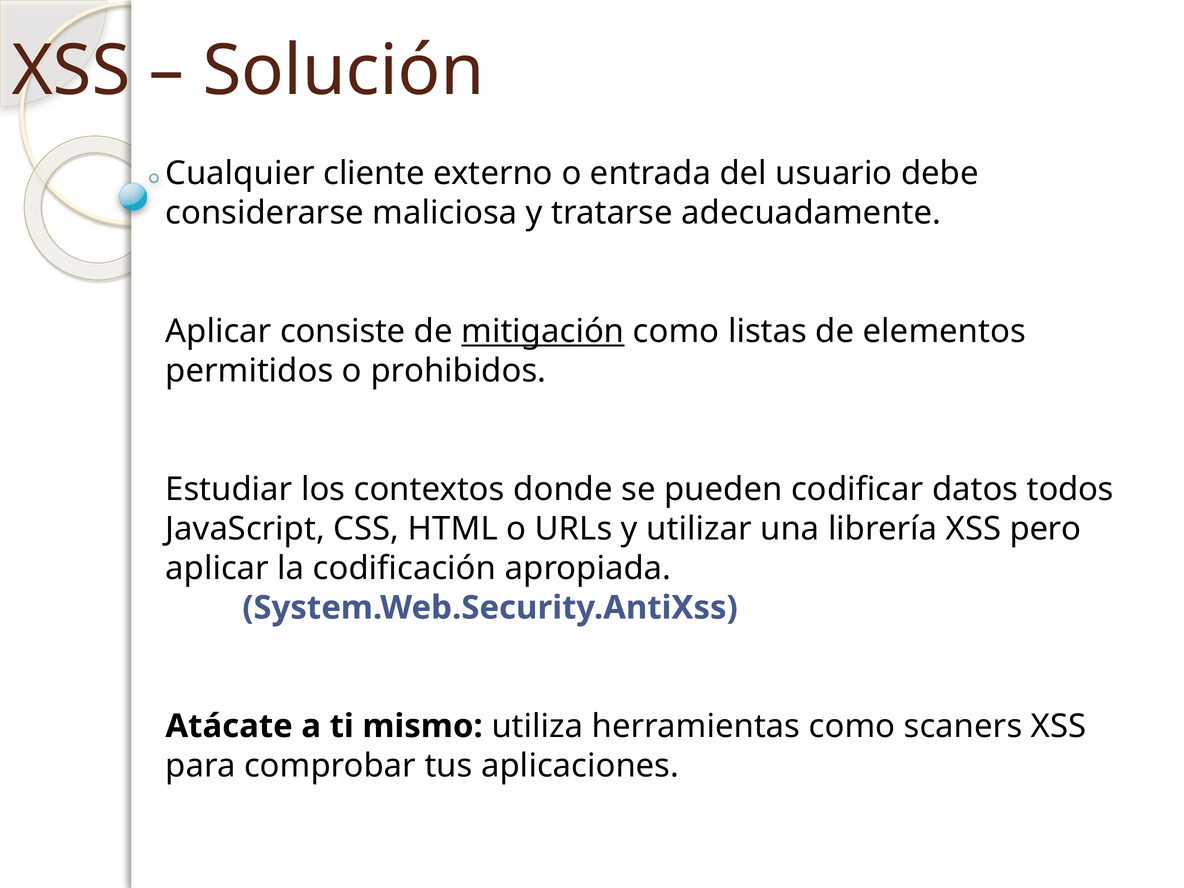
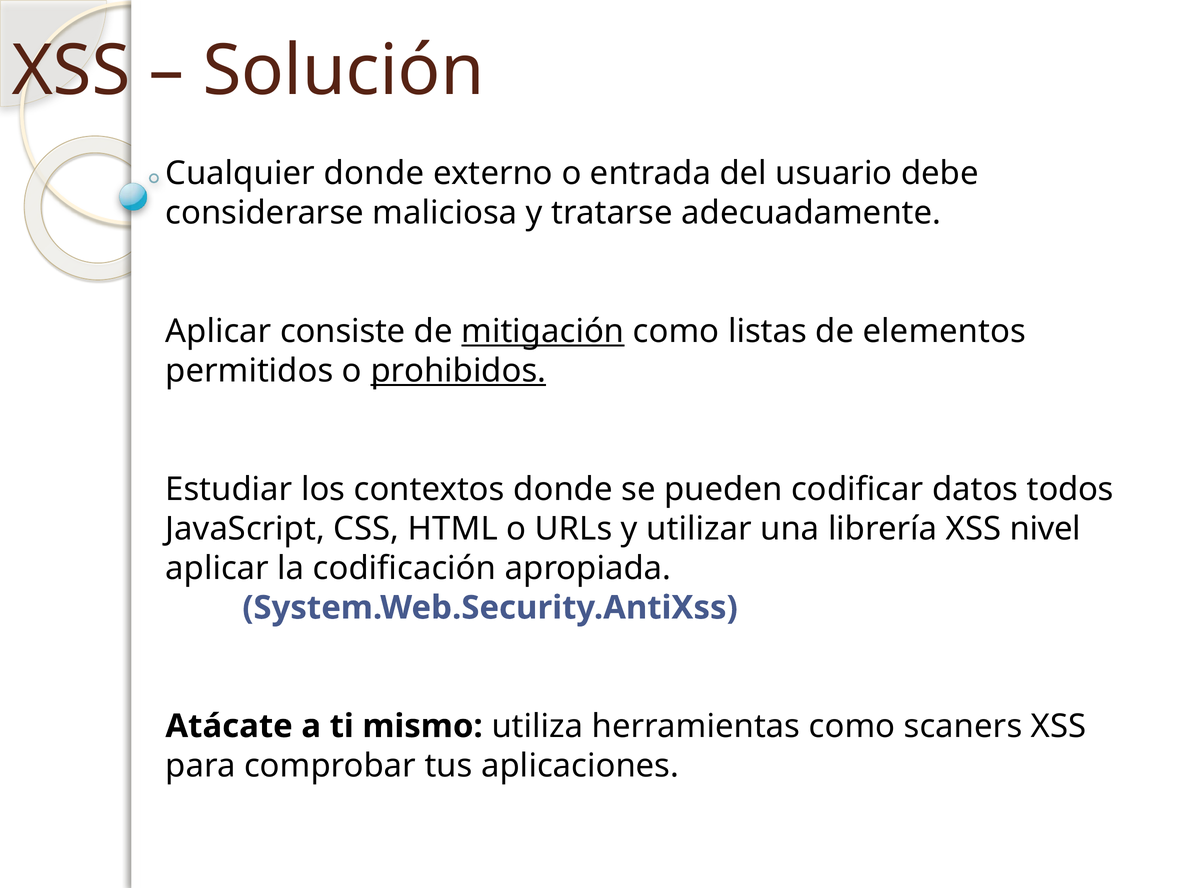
Cualquier cliente: cliente -> donde
prohibidos underline: none -> present
pero: pero -> nivel
